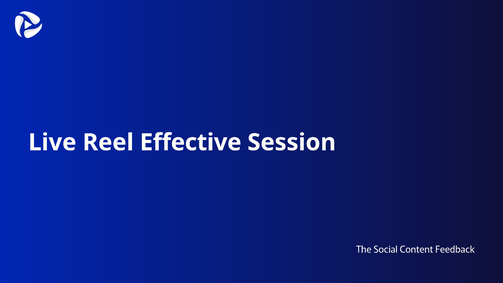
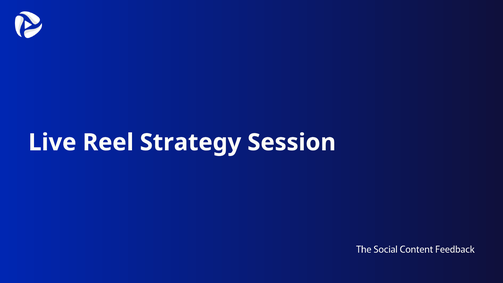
Effective: Effective -> Strategy
